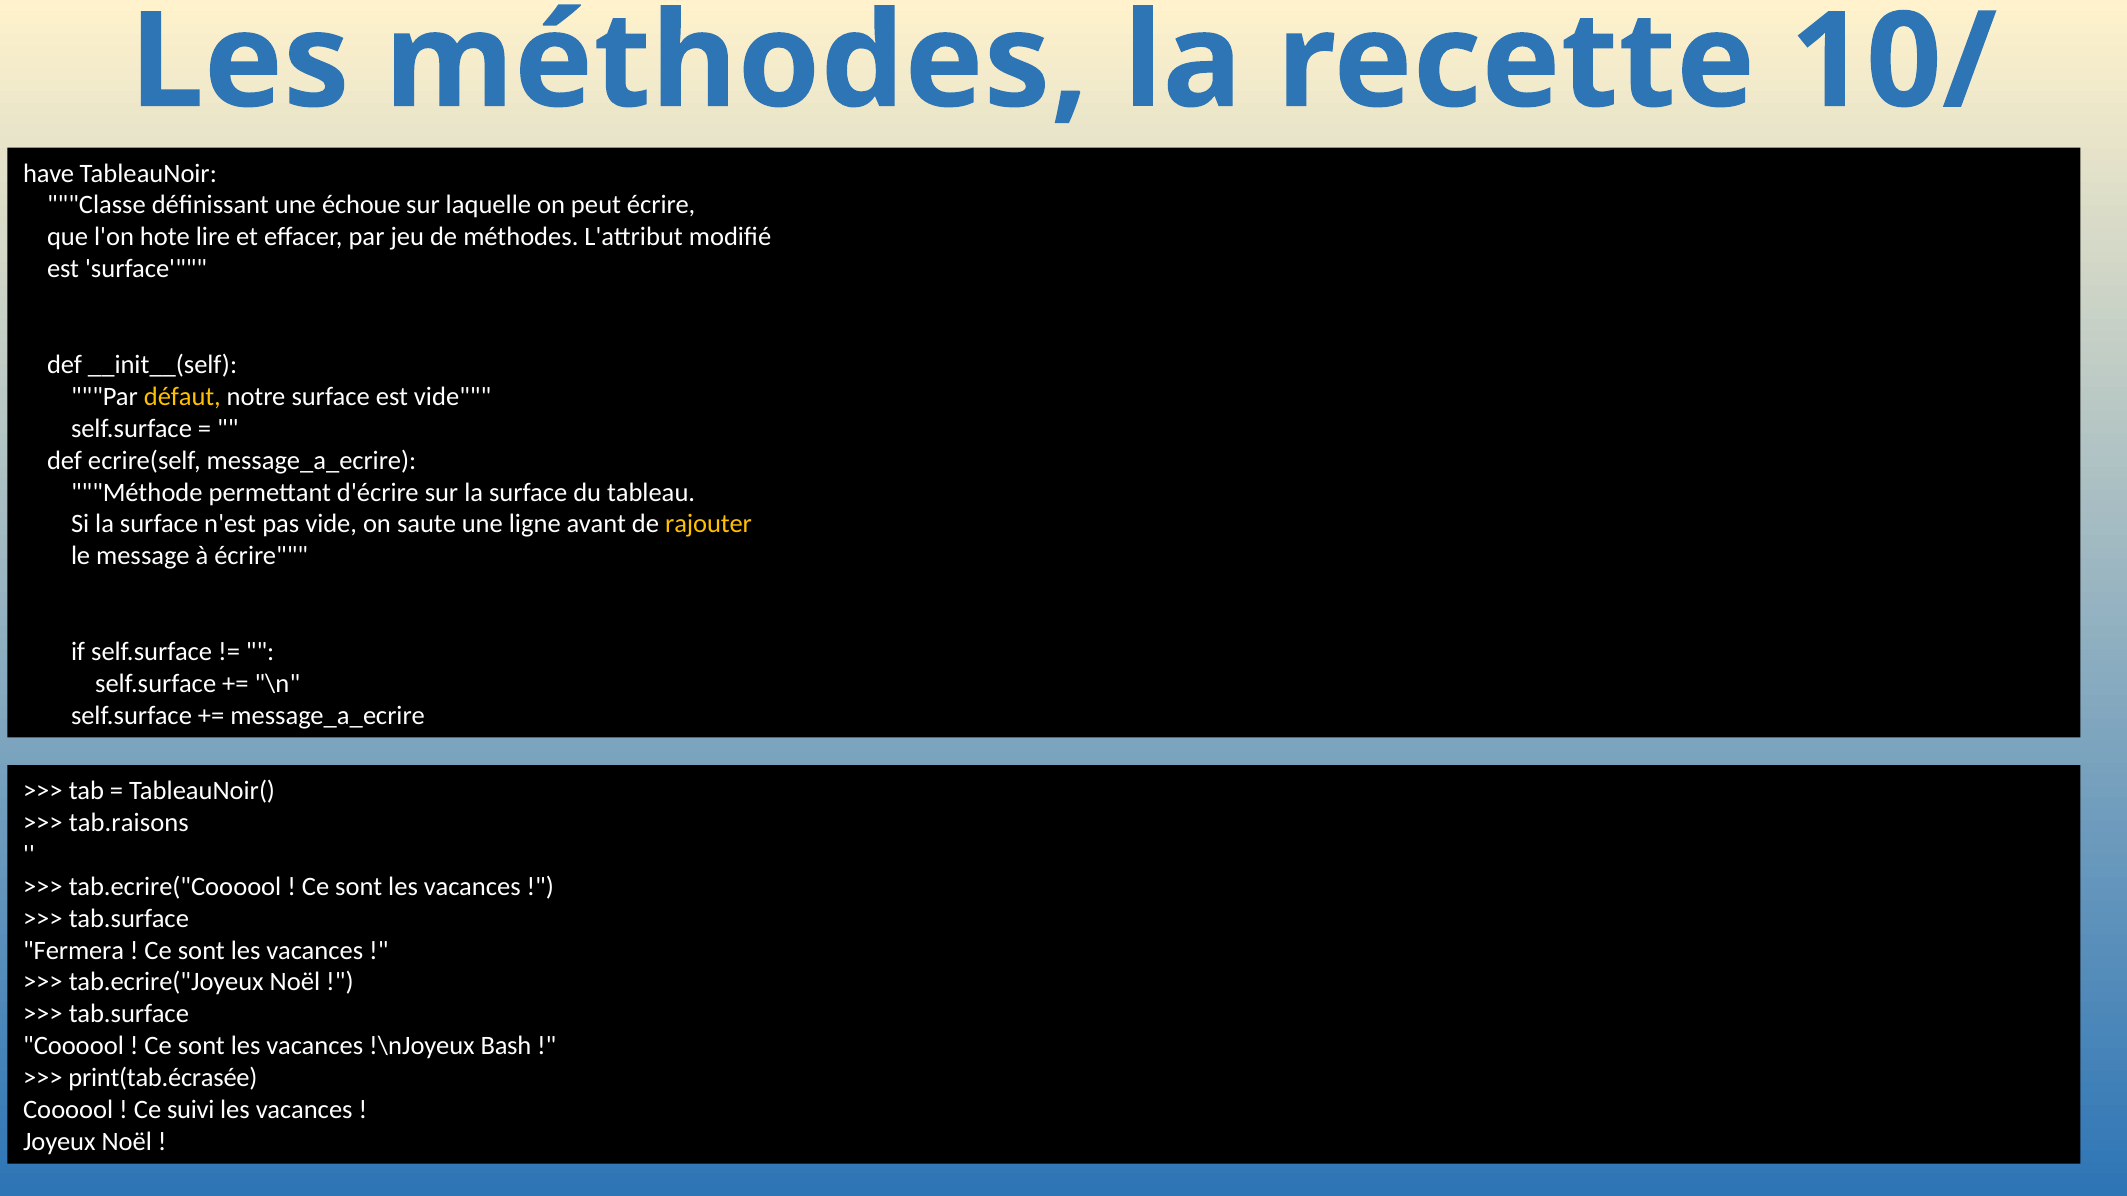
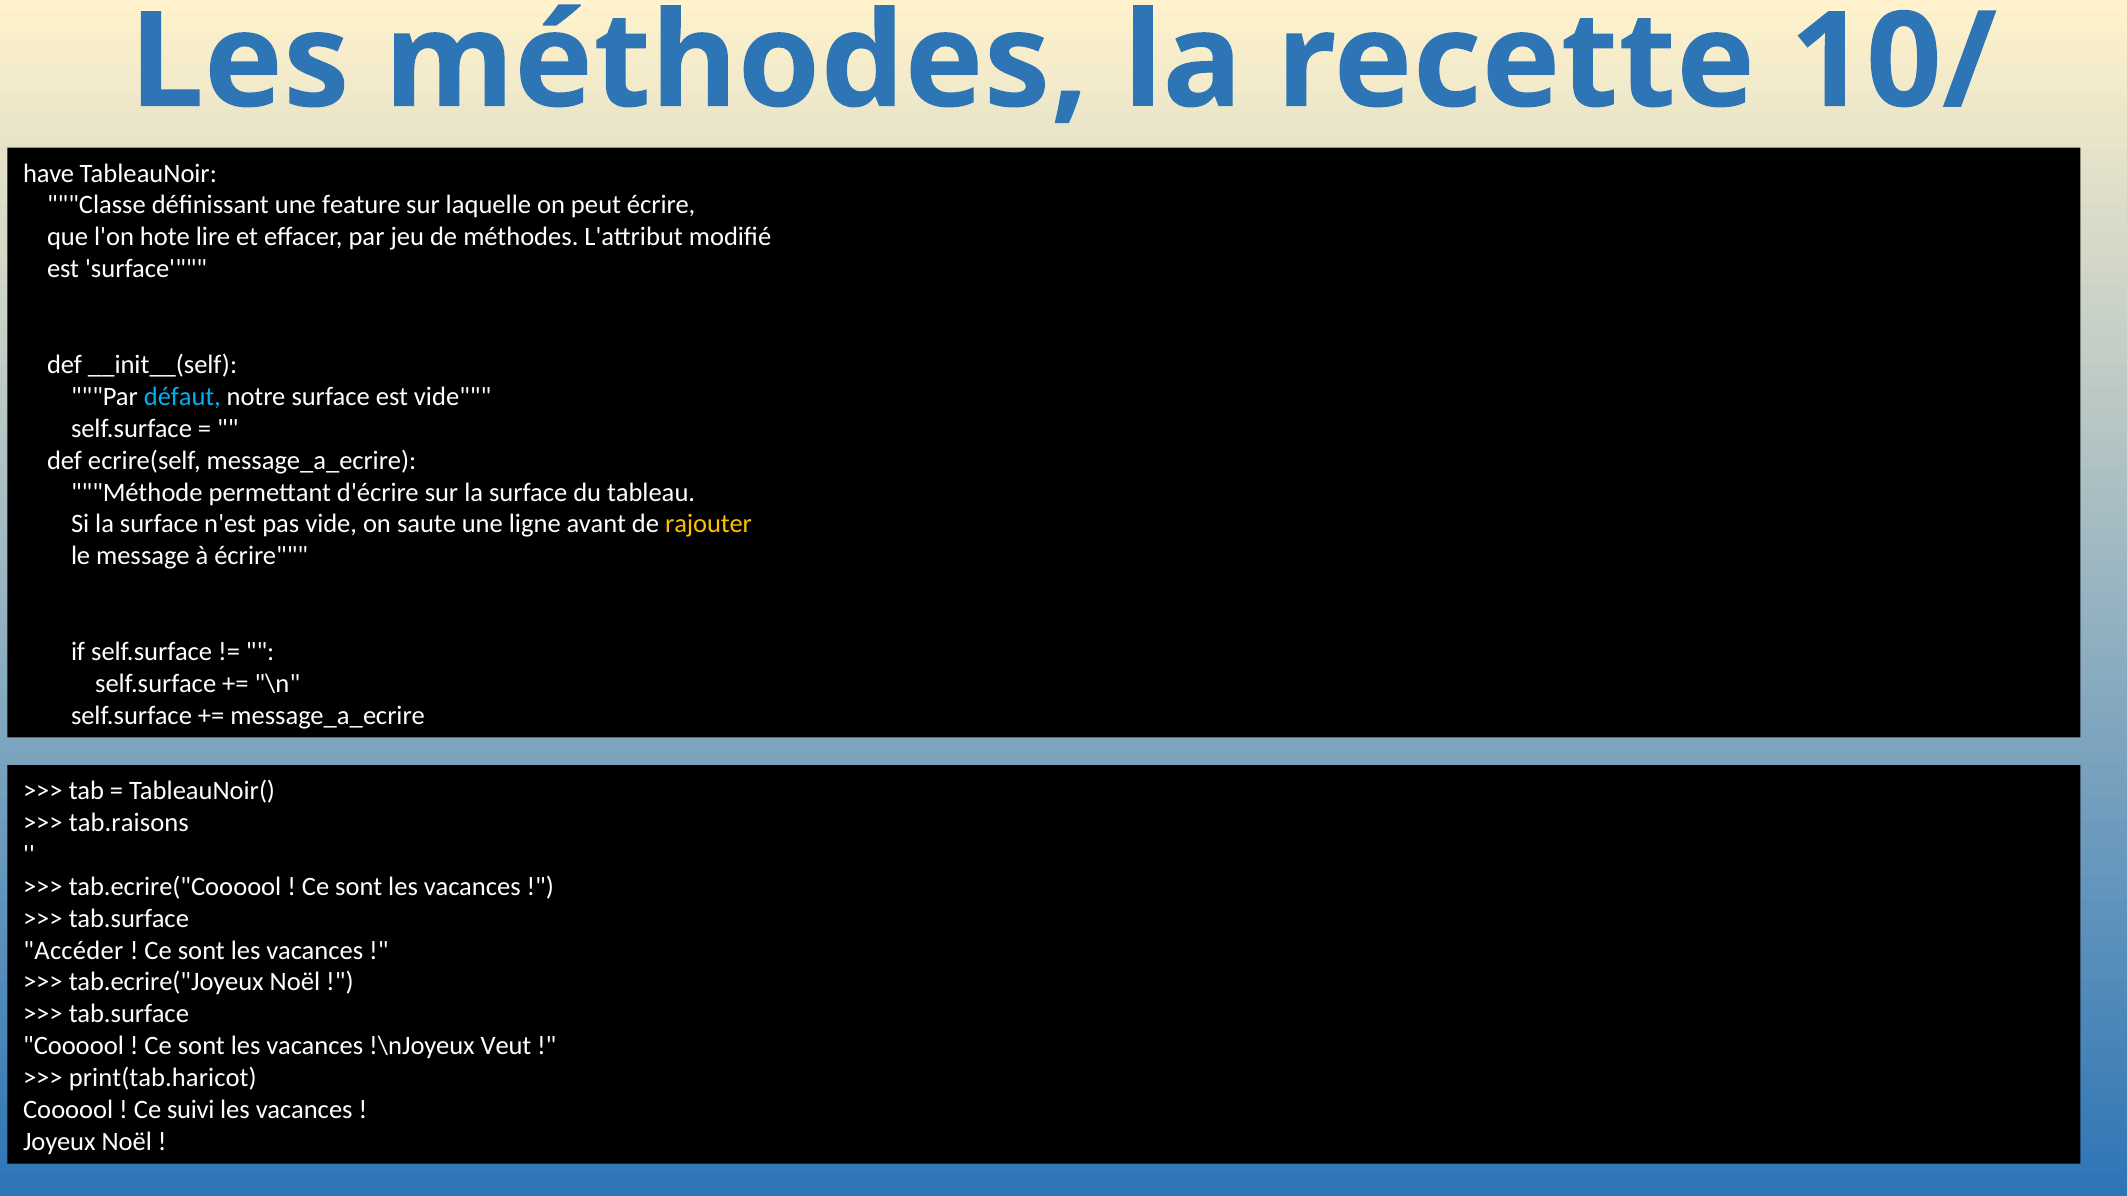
échoue: échoue -> feature
défaut colour: yellow -> light blue
Fermera: Fermera -> Accéder
Bash: Bash -> Veut
print(tab.écrasée: print(tab.écrasée -> print(tab.haricot
